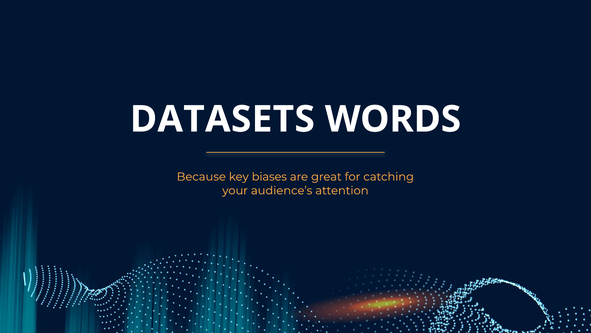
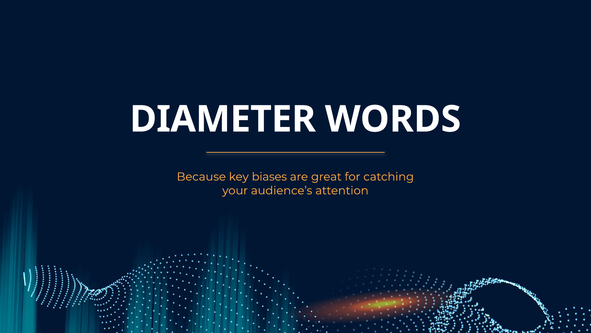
DATASETS: DATASETS -> DIAMETER
